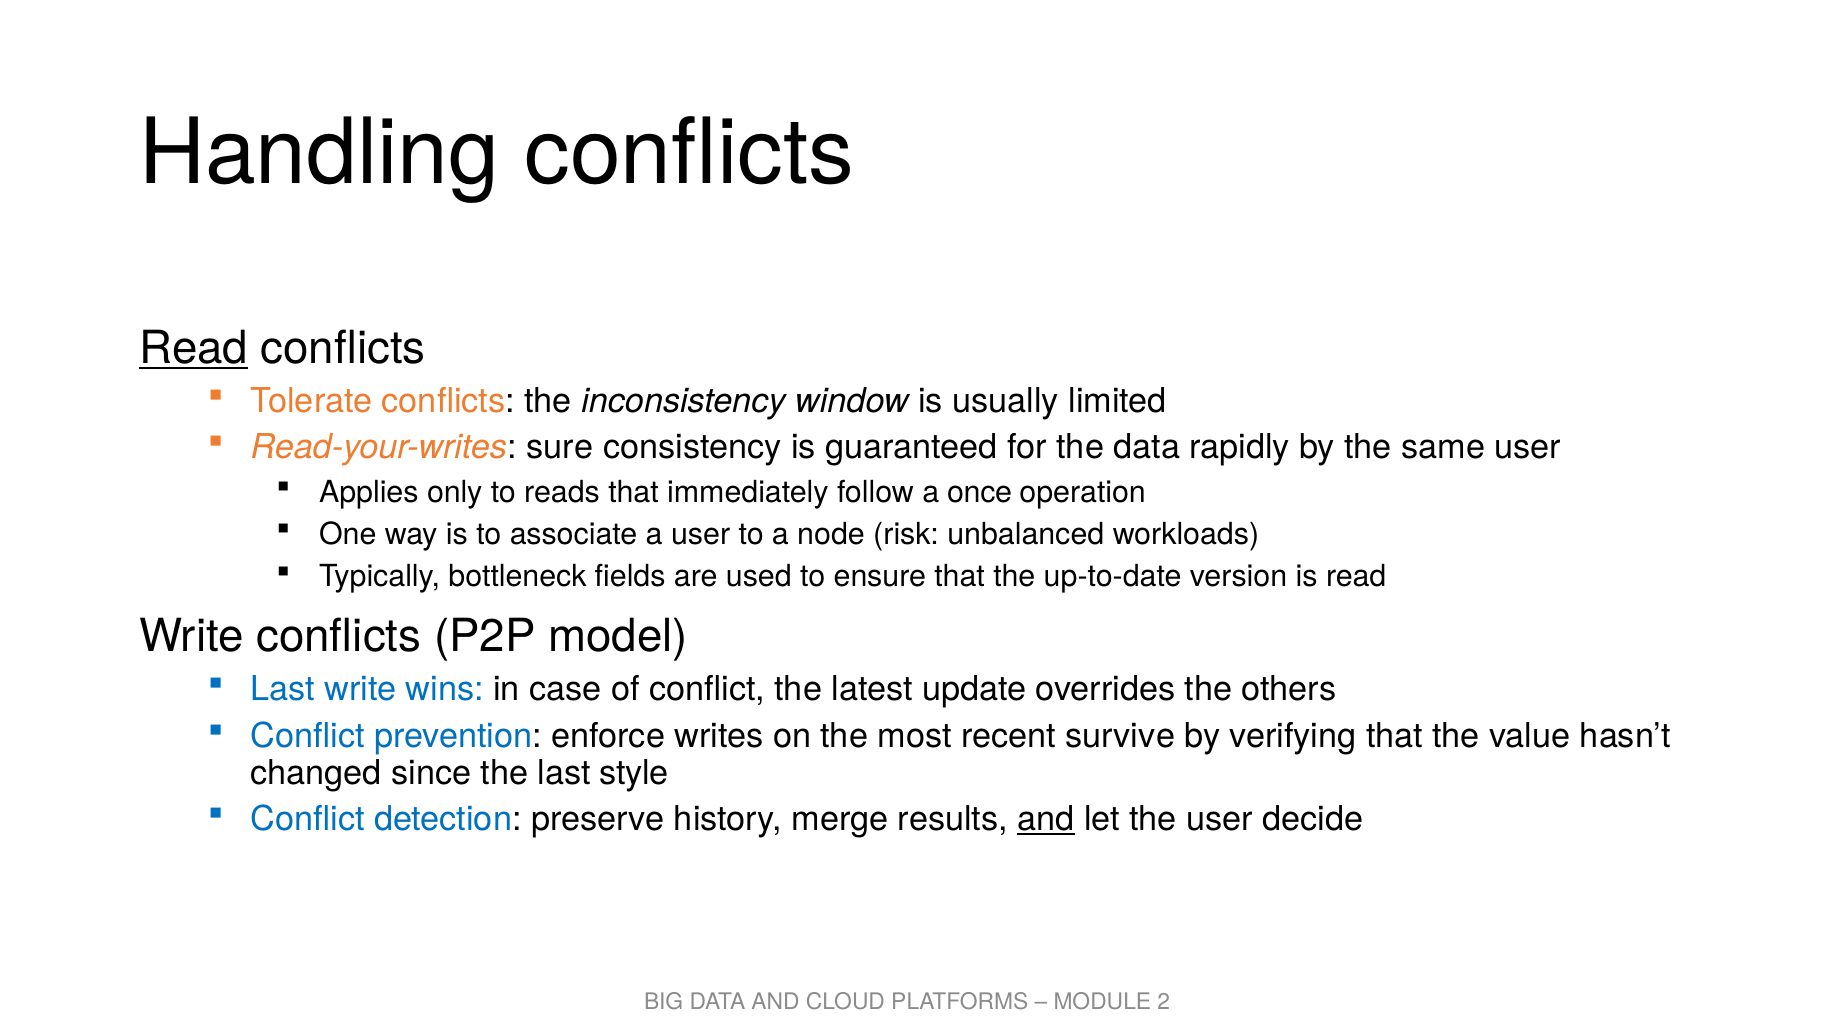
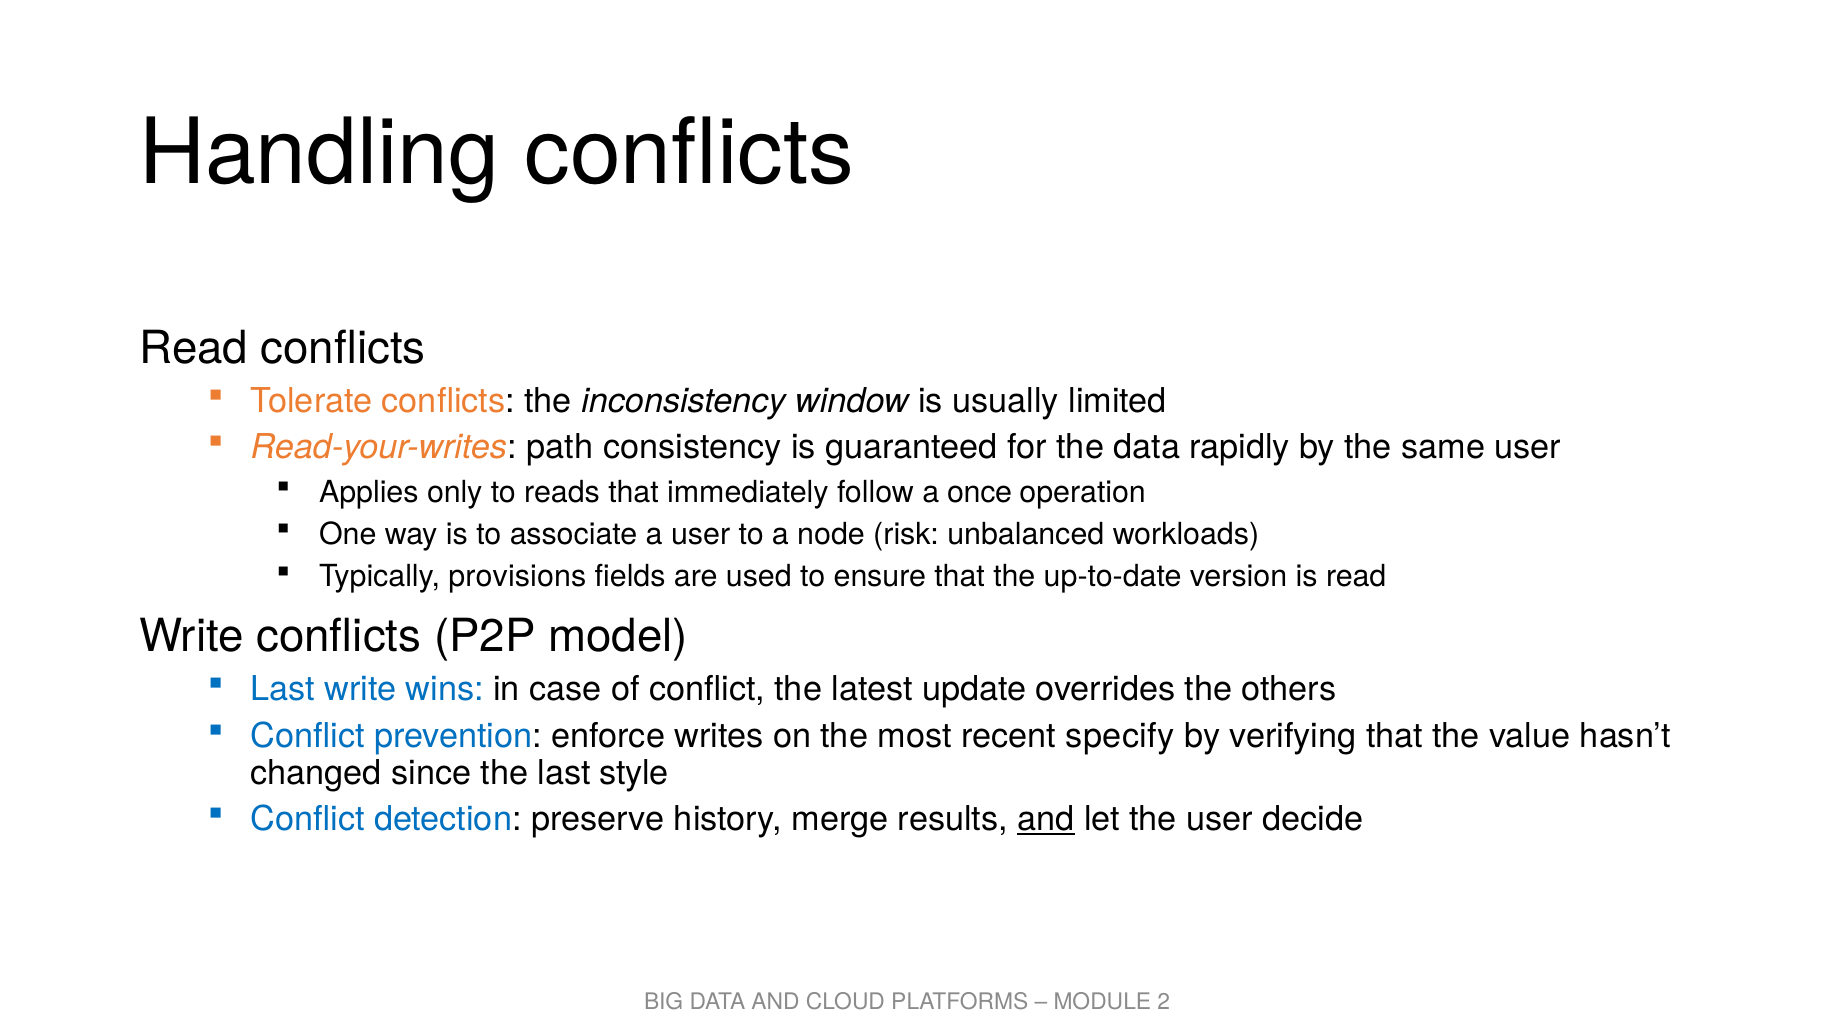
Read at (194, 348) underline: present -> none
sure: sure -> path
bottleneck: bottleneck -> provisions
survive: survive -> specify
